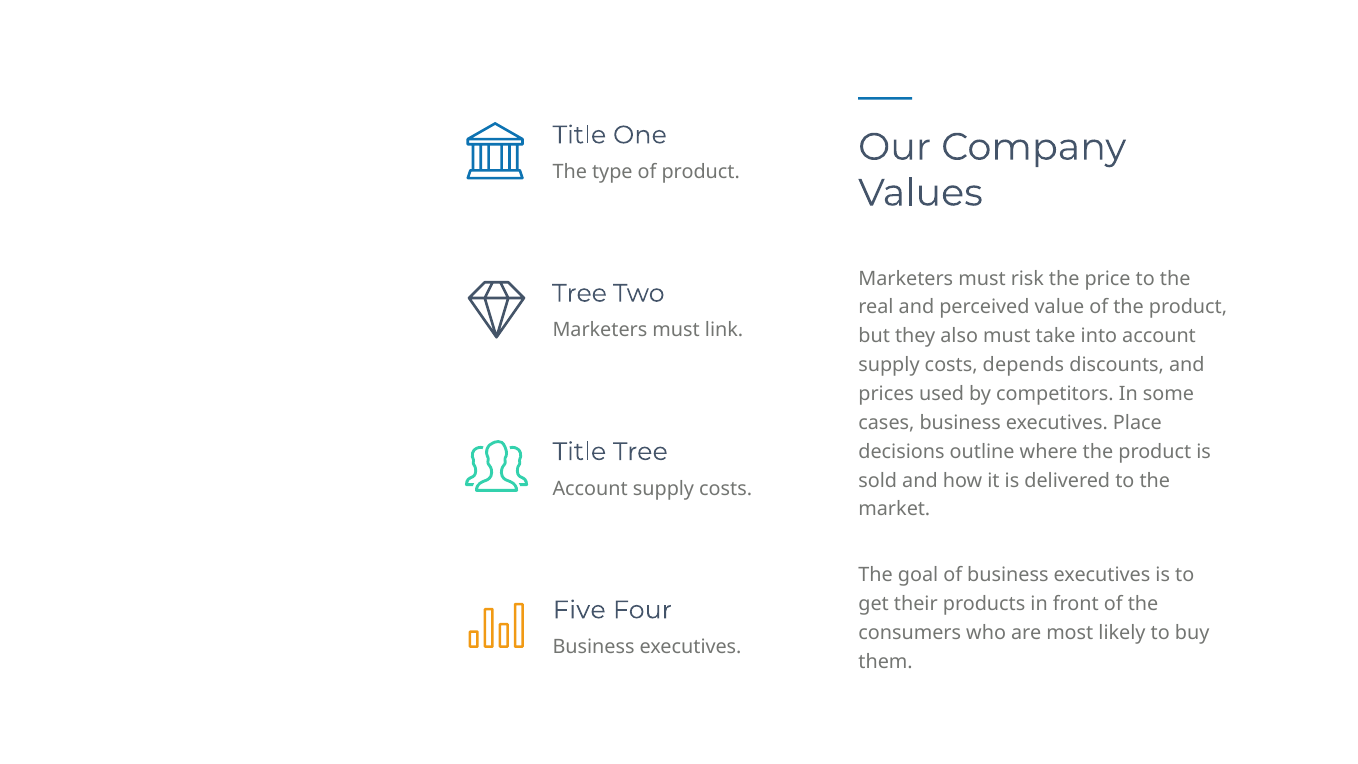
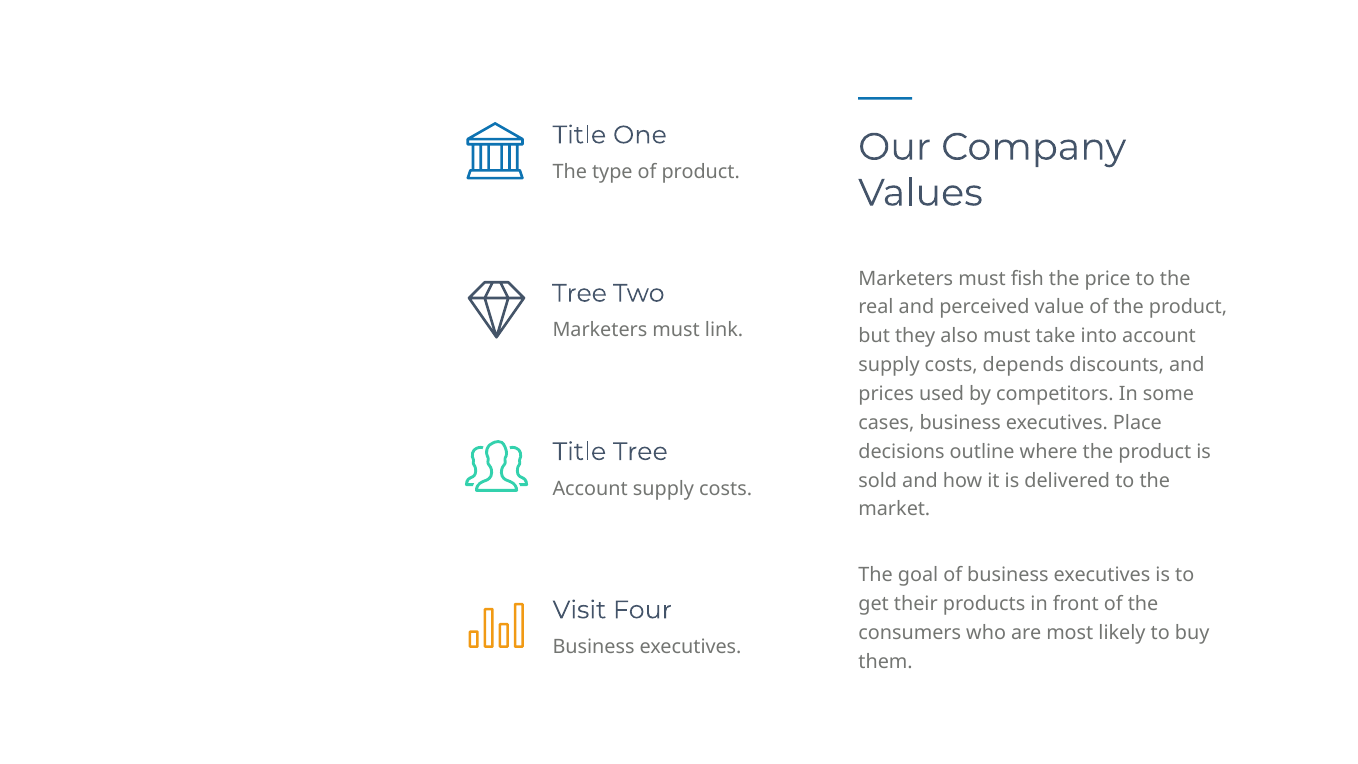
risk: risk -> fish
Five: Five -> Visit
